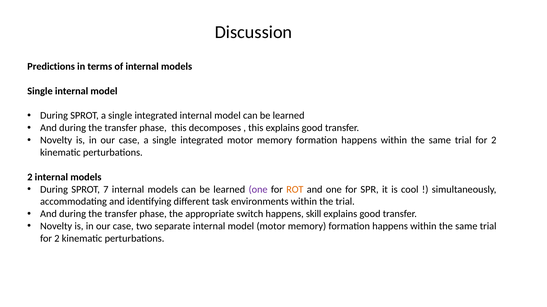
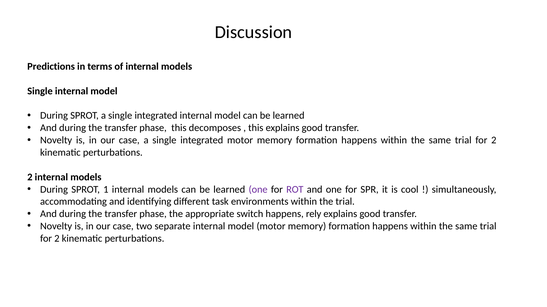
7: 7 -> 1
ROT colour: orange -> purple
skill: skill -> rely
